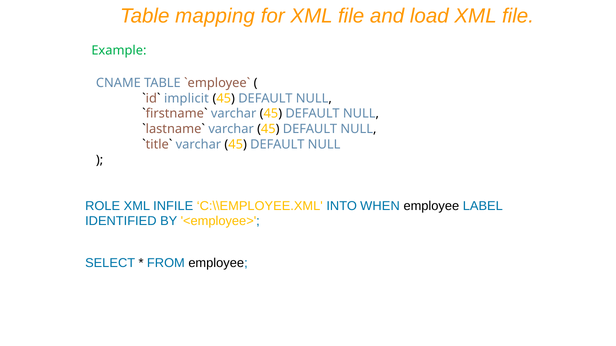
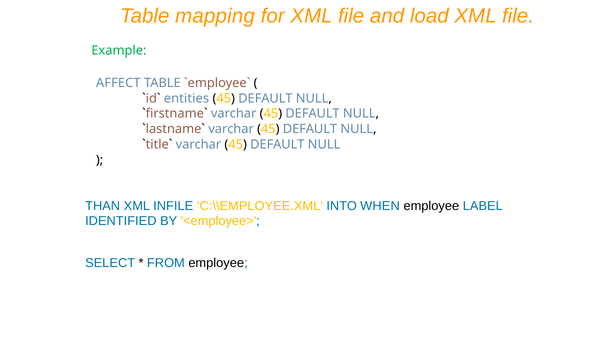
CNAME: CNAME -> AFFECT
implicit: implicit -> entities
ROLE: ROLE -> THAN
